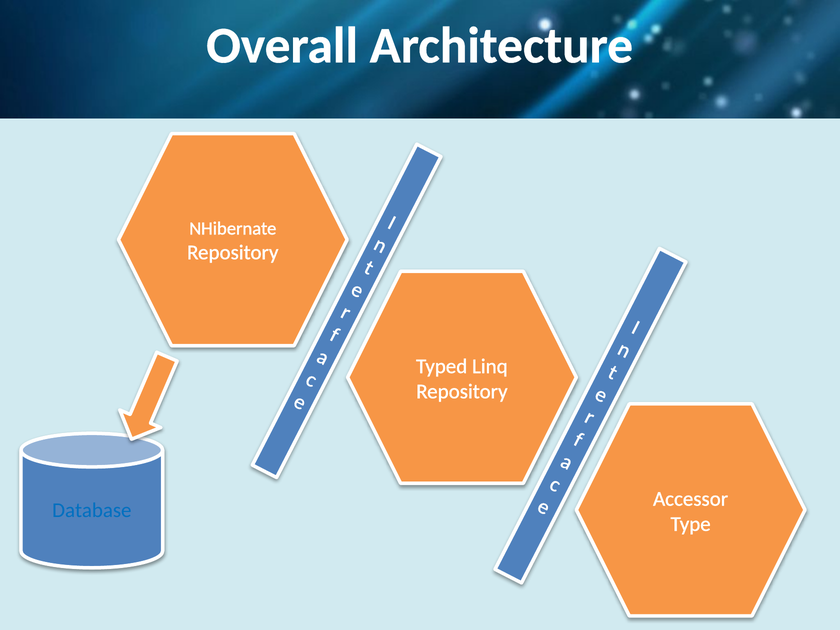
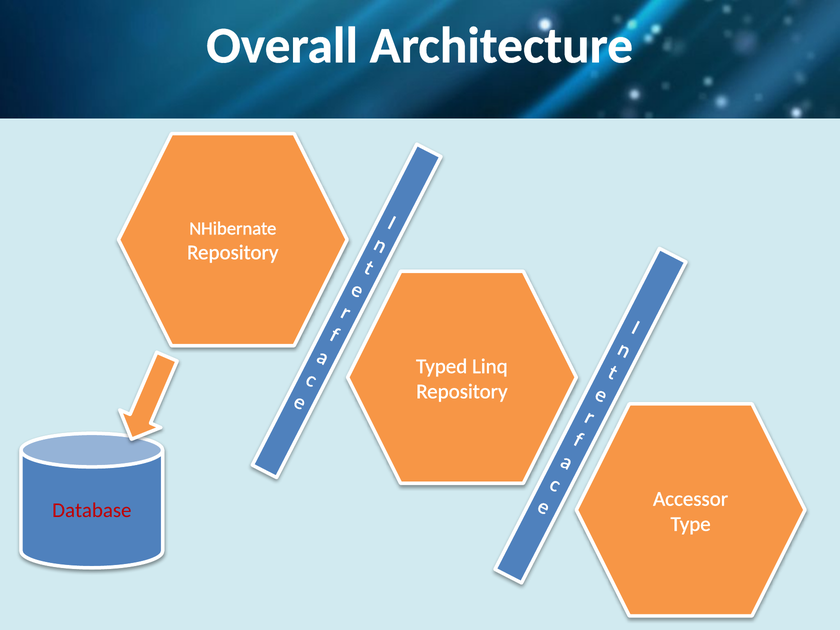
Database colour: blue -> red
